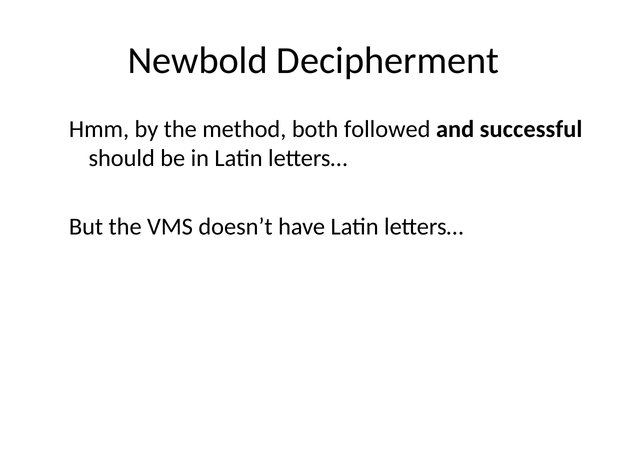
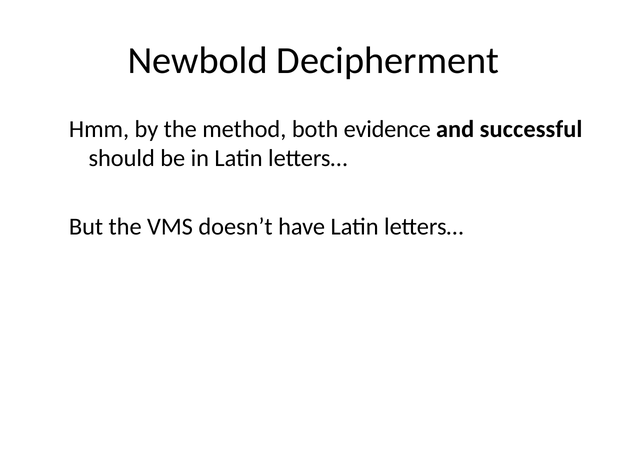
followed: followed -> evidence
